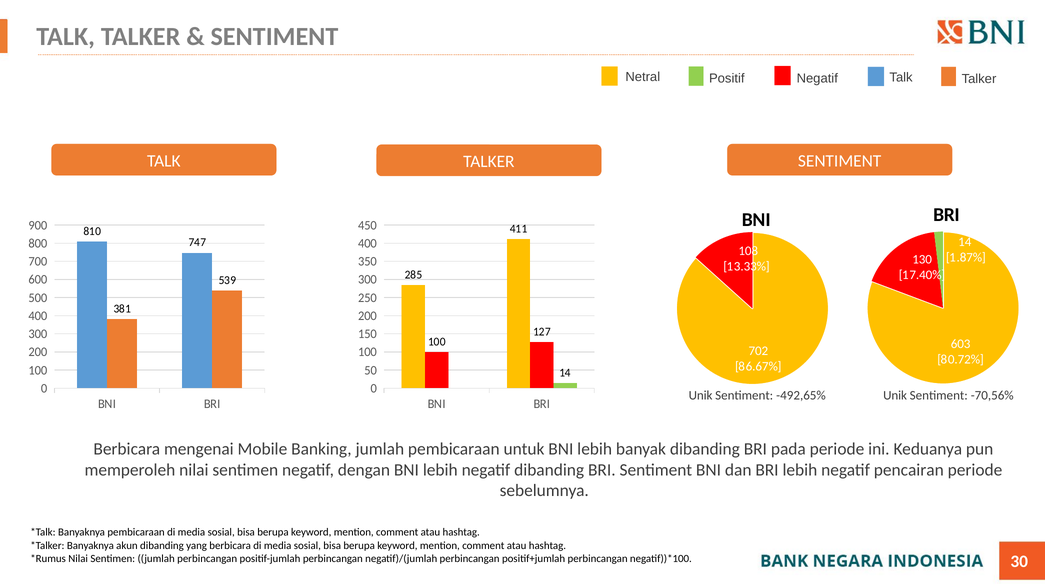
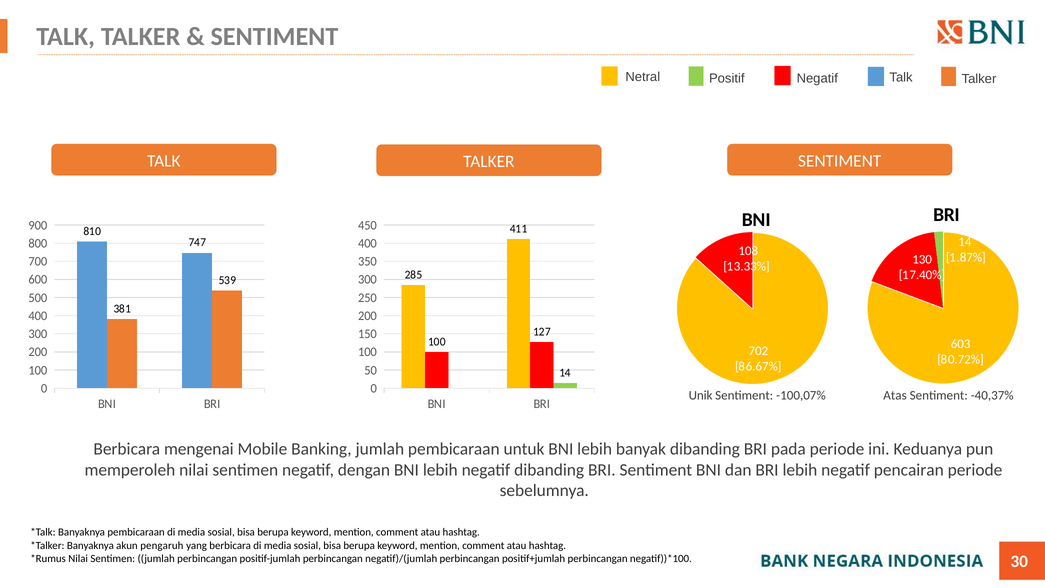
-492,65%: -492,65% -> -100,07%
Unik at (895, 395): Unik -> Atas
-70,56%: -70,56% -> -40,37%
akun dibanding: dibanding -> pengaruh
